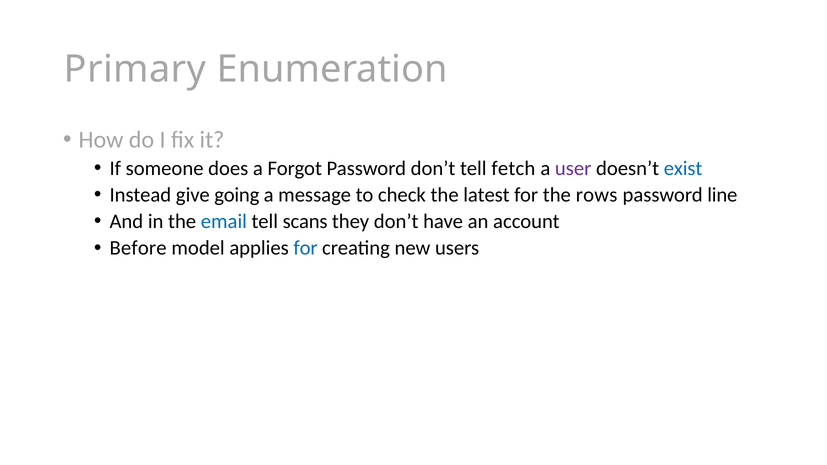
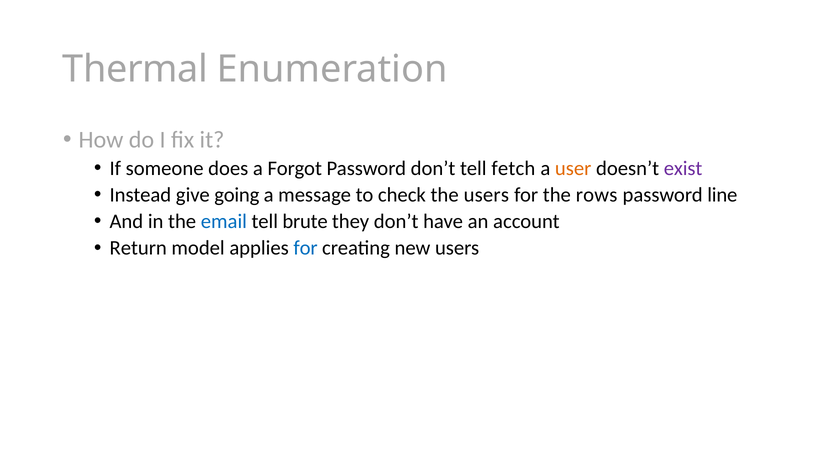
Primary: Primary -> Thermal
user colour: purple -> orange
exist colour: blue -> purple
the latest: latest -> users
scans: scans -> brute
Before: Before -> Return
